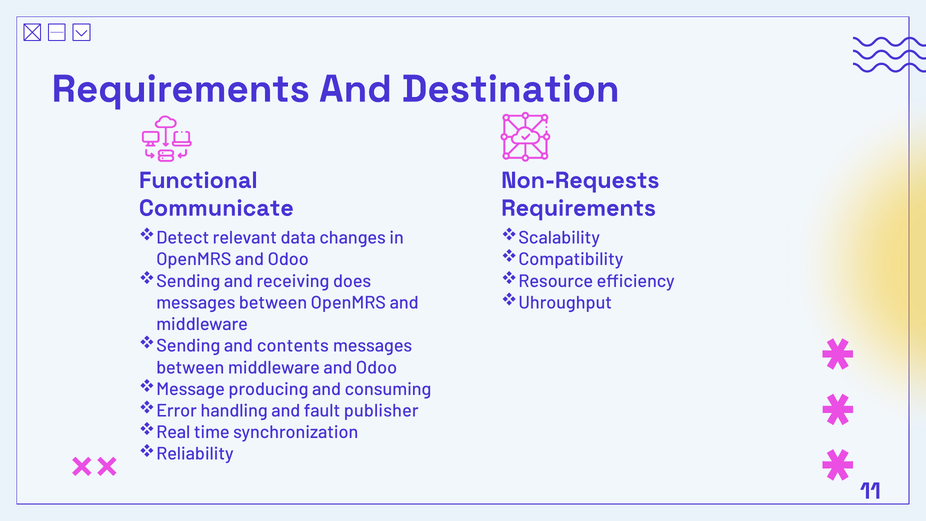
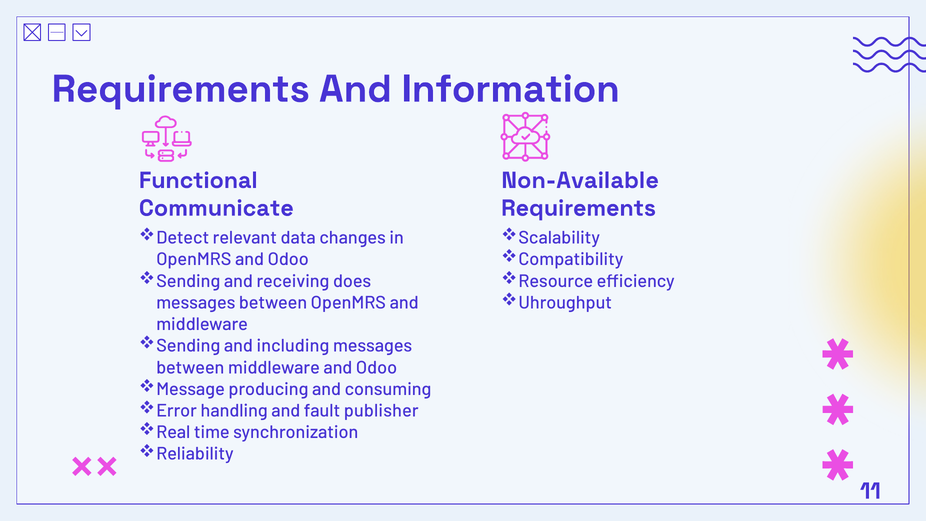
Destination: Destination -> Information
Non-Requests: Non-Requests -> Non-Available
contents: contents -> including
